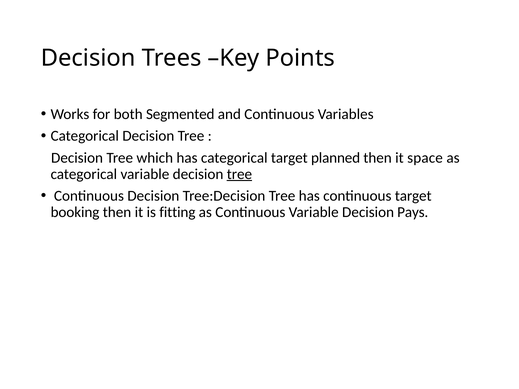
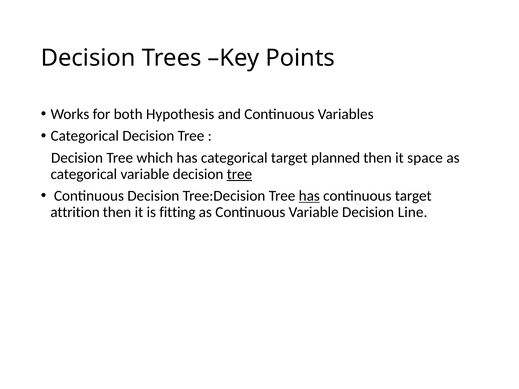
Segmented: Segmented -> Hypothesis
has at (309, 196) underline: none -> present
booking: booking -> attrition
Pays: Pays -> Line
